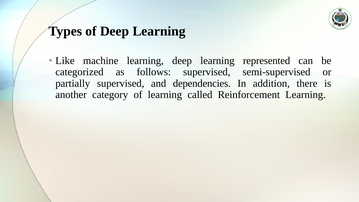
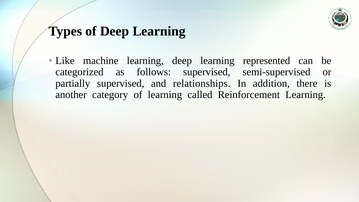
dependencies: dependencies -> relationships
